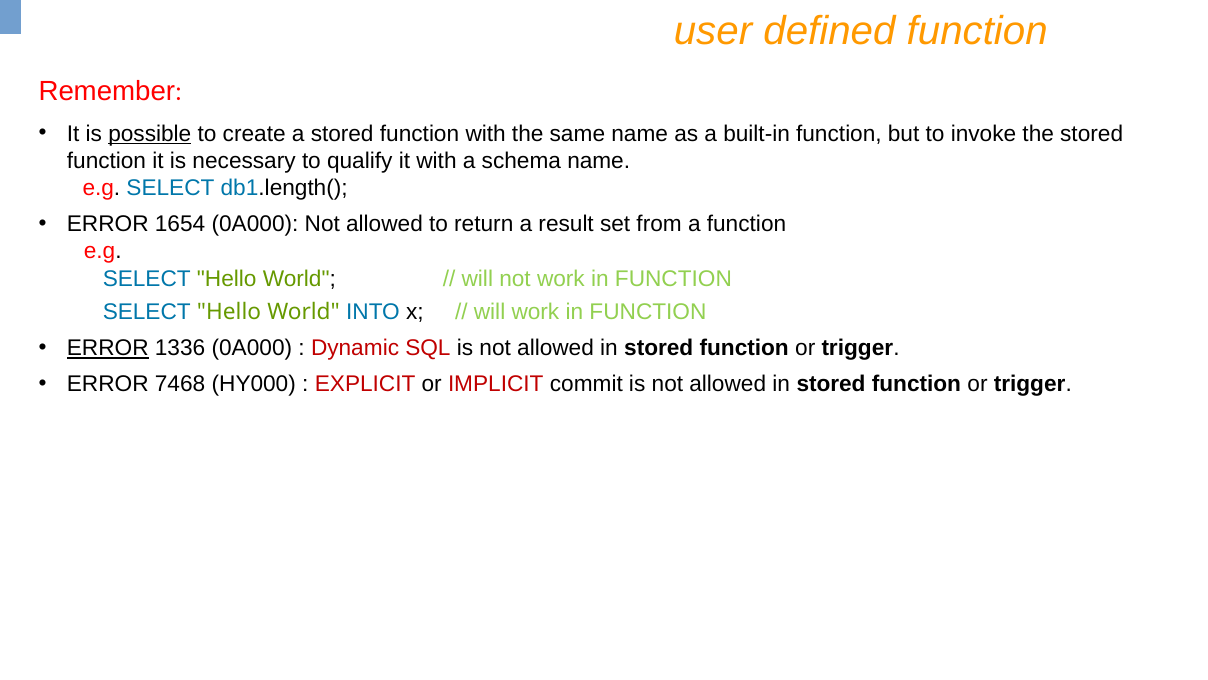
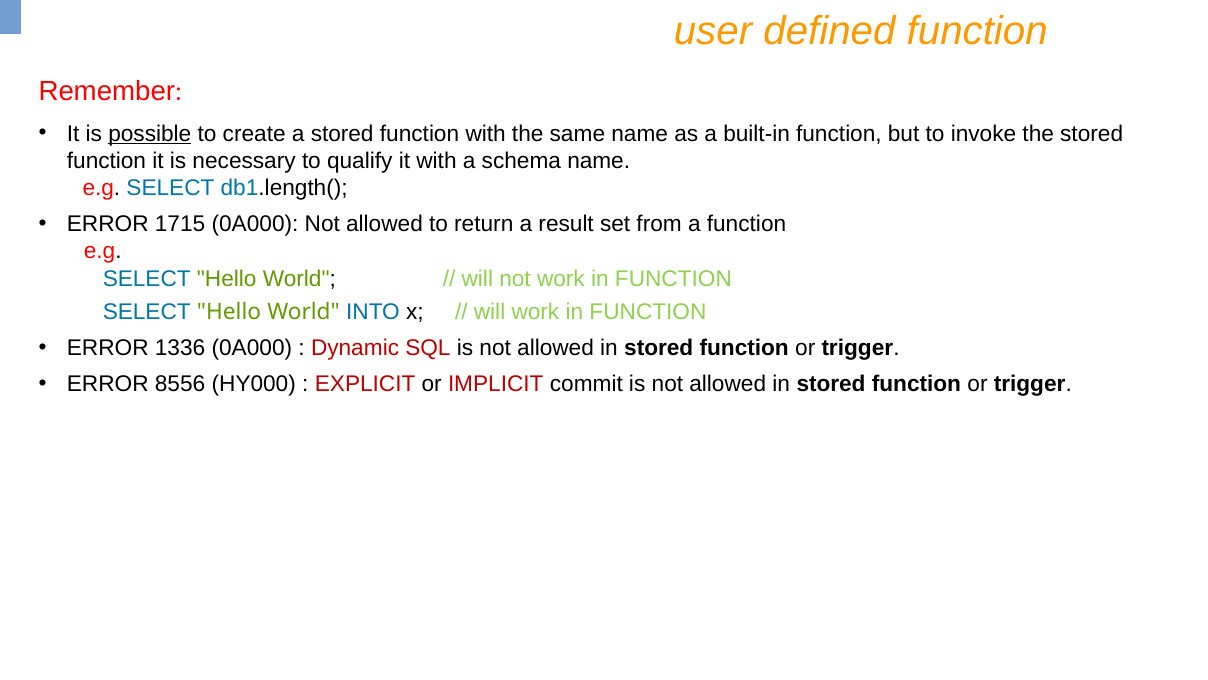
1654: 1654 -> 1715
ERROR at (108, 348) underline: present -> none
7468: 7468 -> 8556
